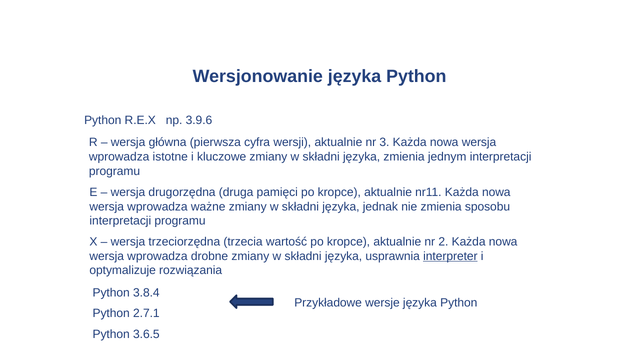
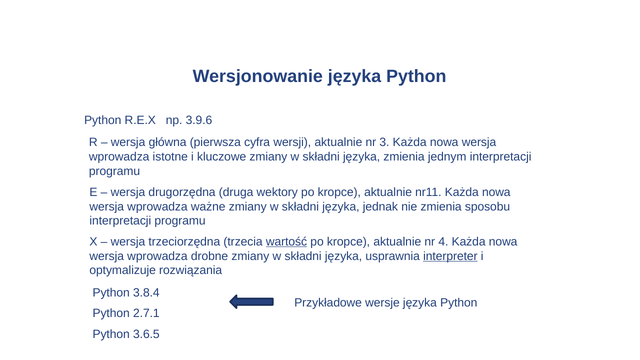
pamięci: pamięci -> wektory
wartość underline: none -> present
2: 2 -> 4
